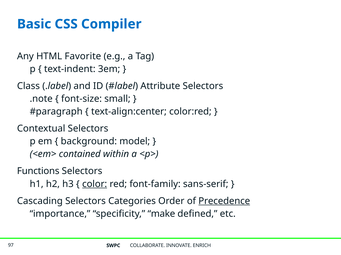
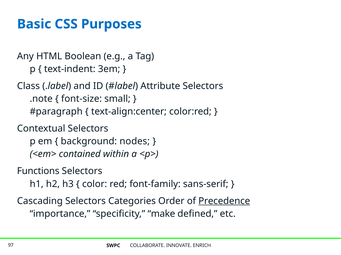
Compiler: Compiler -> Purposes
Favorite: Favorite -> Boolean
model: model -> nodes
color underline: present -> none
